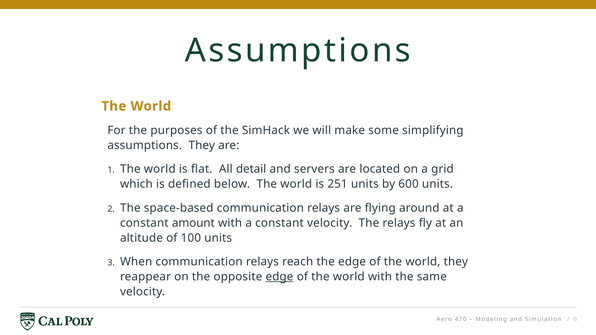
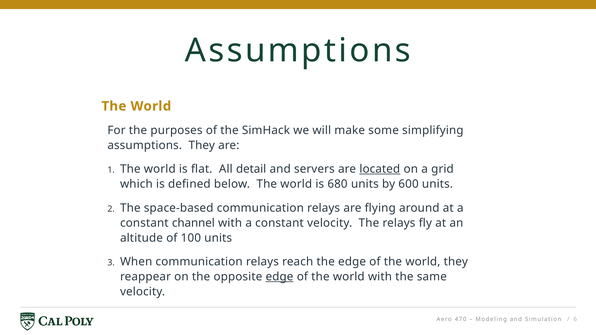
located underline: none -> present
251: 251 -> 680
amount: amount -> channel
